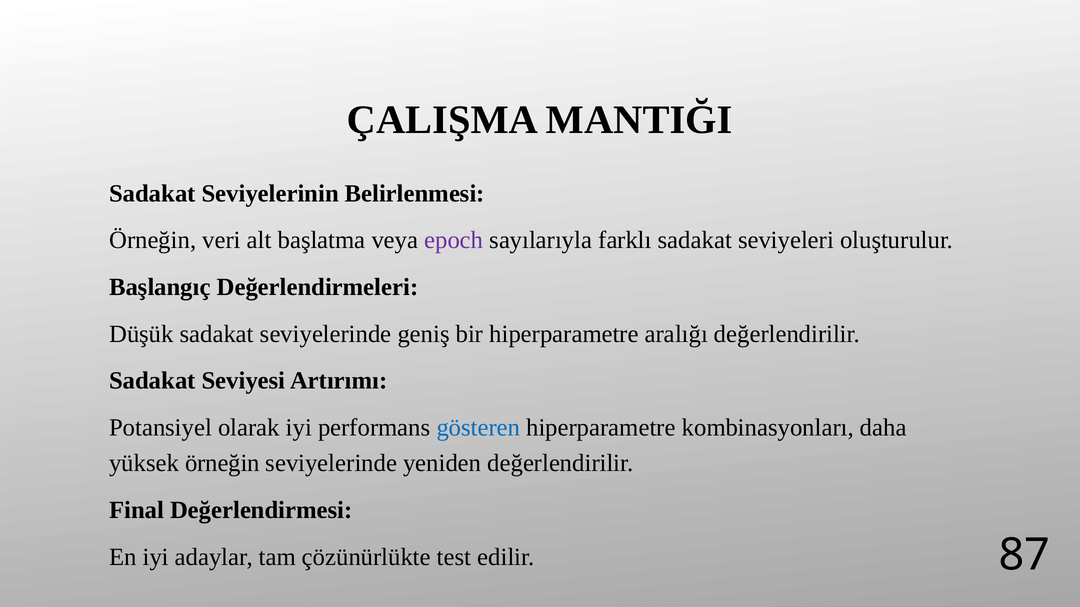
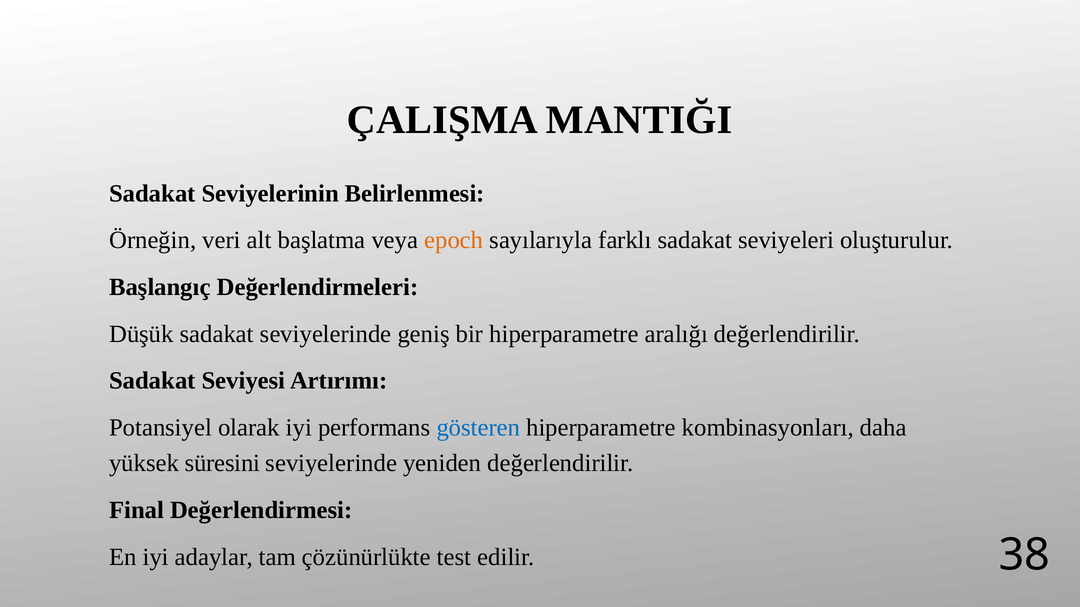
epoch colour: purple -> orange
yüksek örneğin: örneğin -> süresini
87: 87 -> 38
